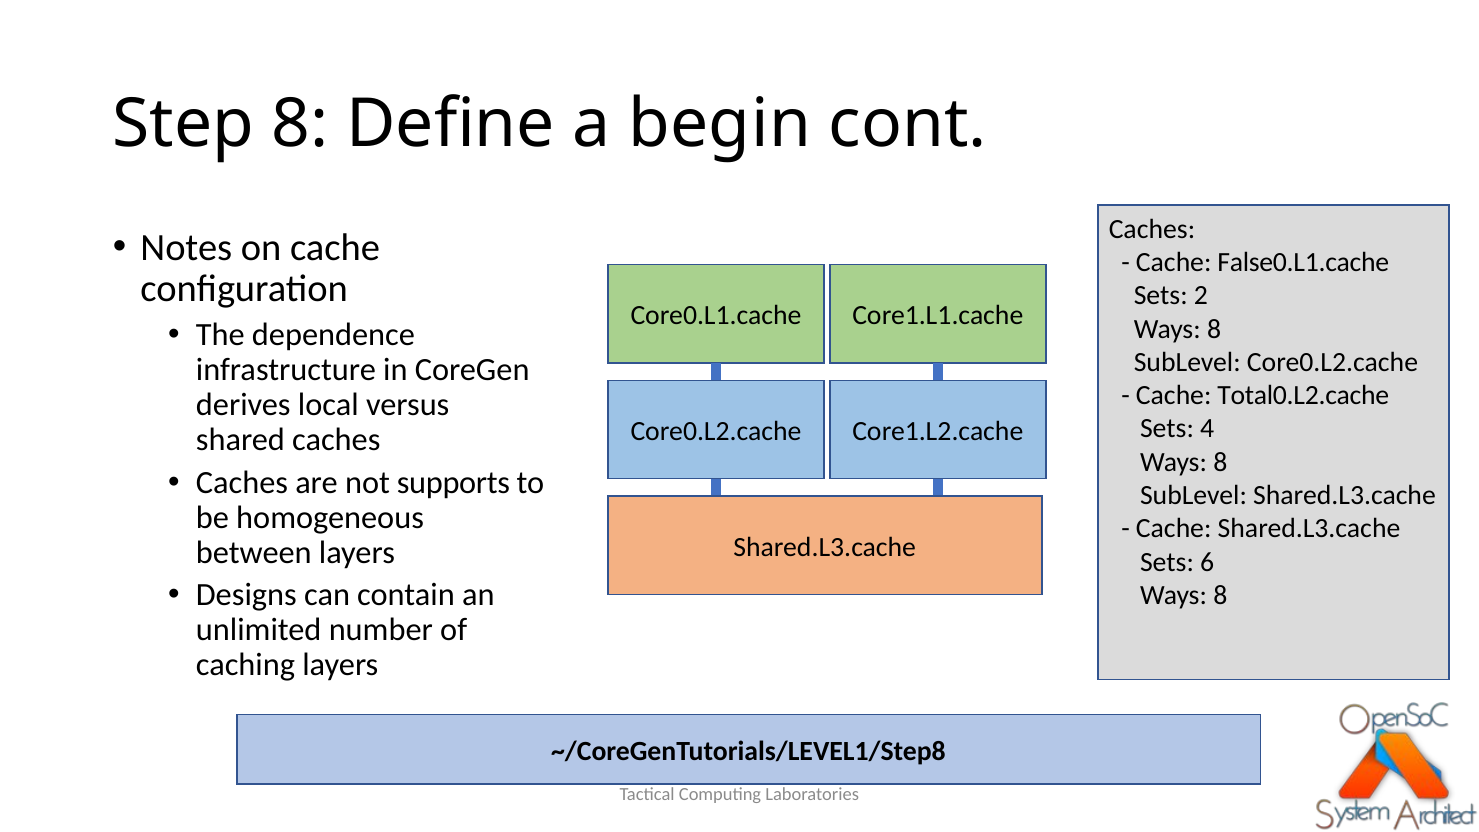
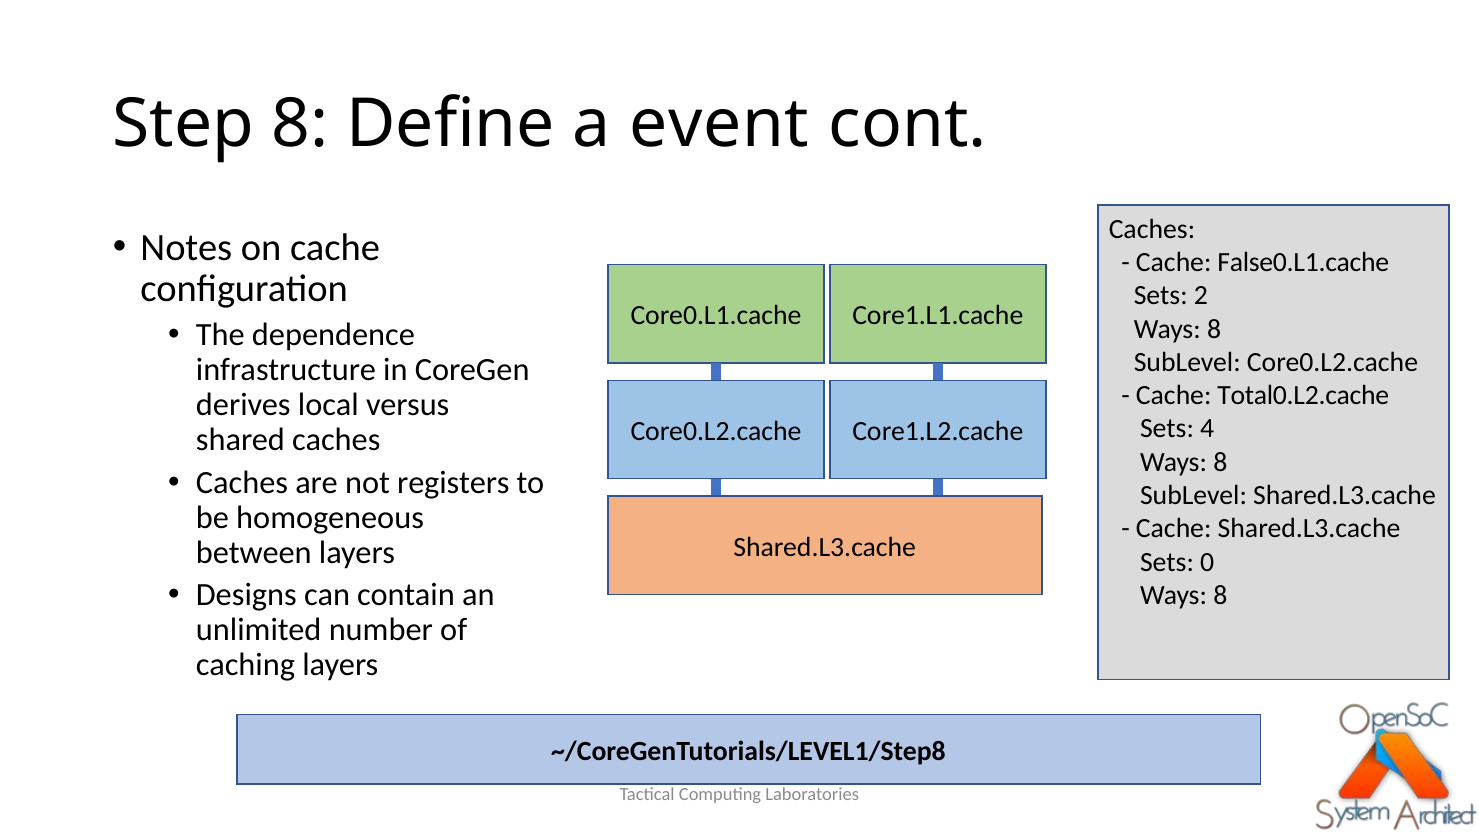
begin: begin -> event
supports: supports -> registers
6: 6 -> 0
